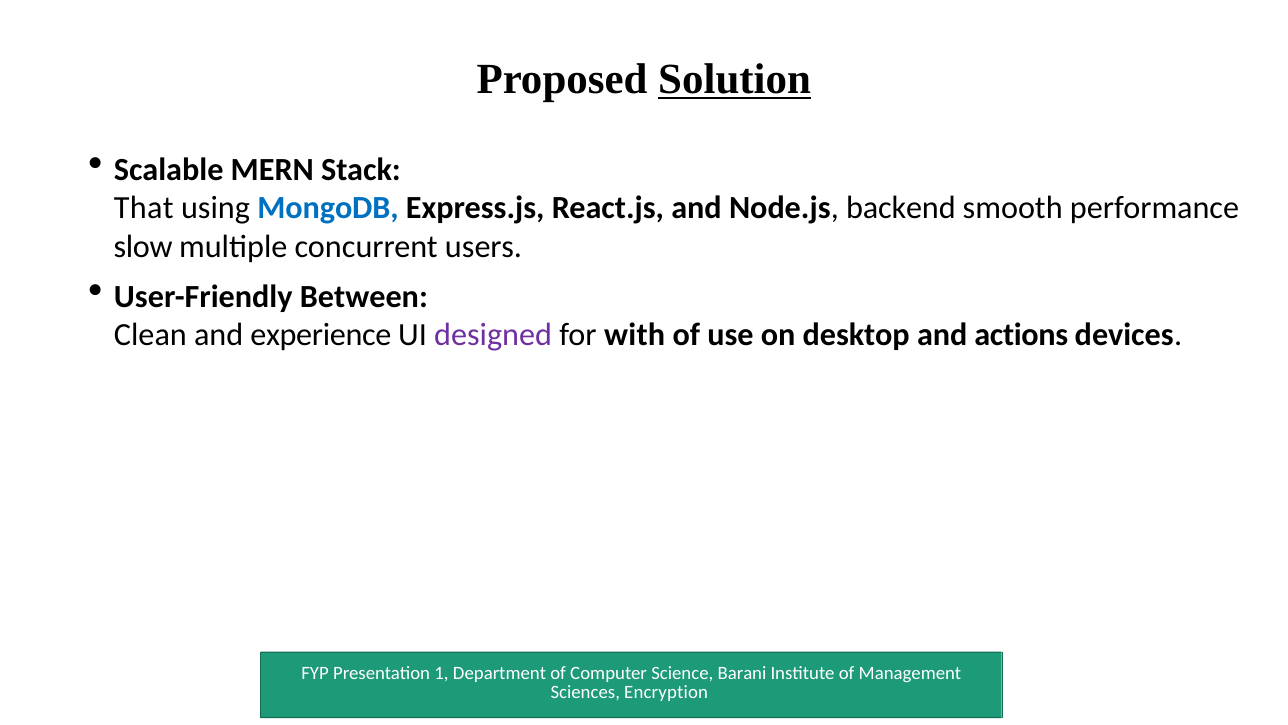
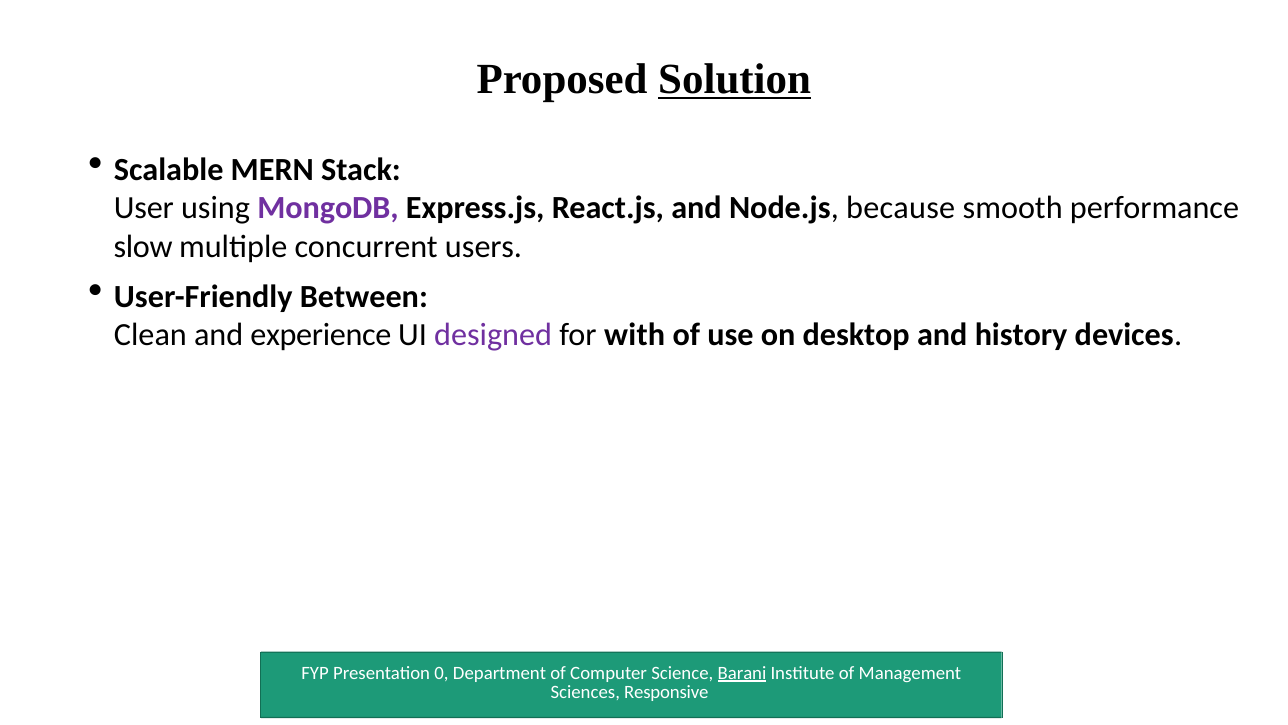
That: That -> User
MongoDB colour: blue -> purple
backend: backend -> because
actions: actions -> history
1: 1 -> 0
Barani underline: none -> present
Encryption: Encryption -> Responsive
